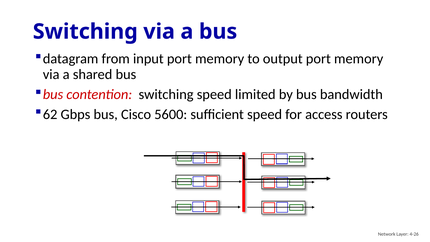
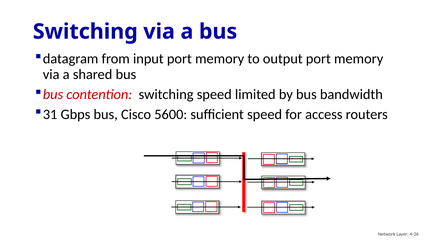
62: 62 -> 31
